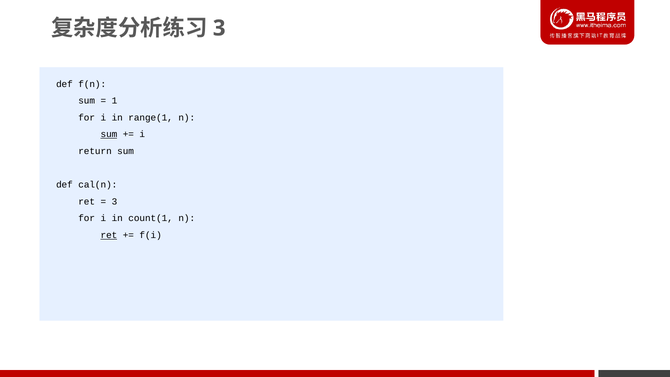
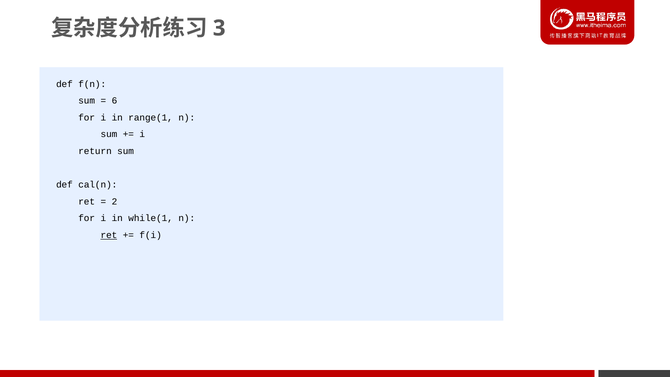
1: 1 -> 6
sum at (109, 134) underline: present -> none
3 at (114, 201): 3 -> 2
count(1: count(1 -> while(1
